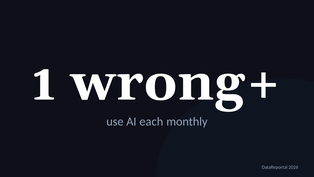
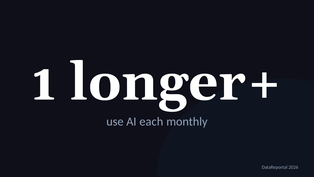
wrong+: wrong+ -> longer+
